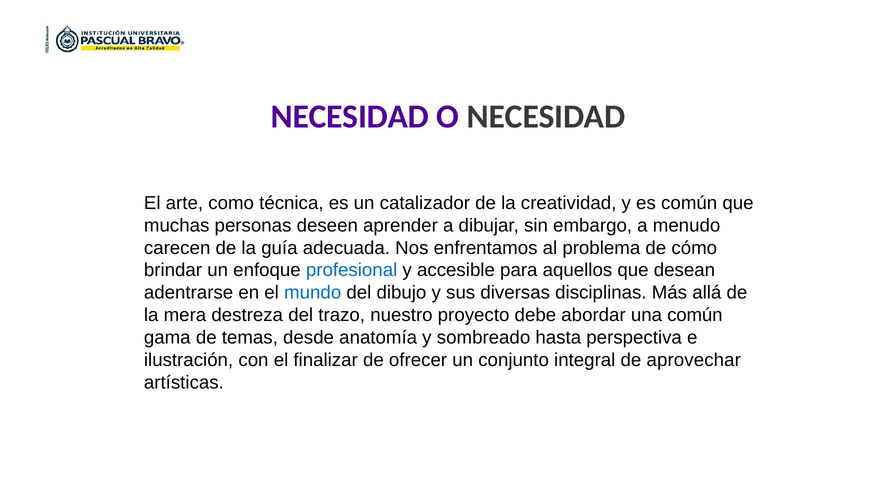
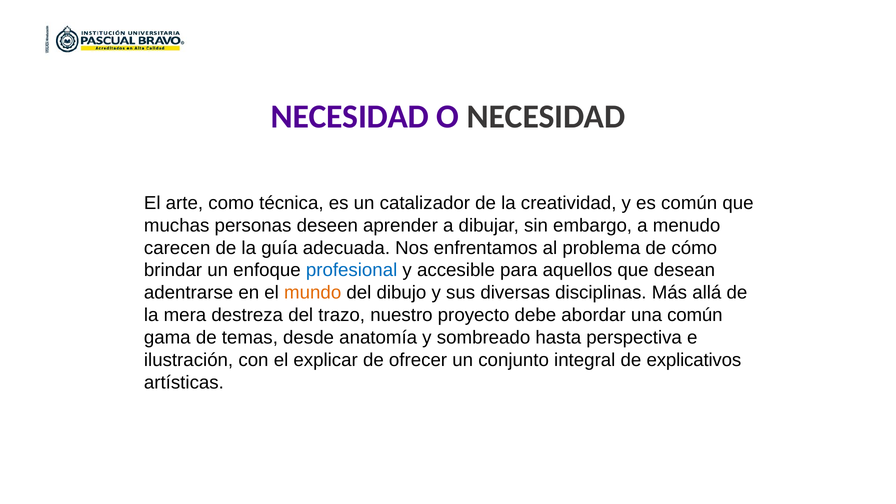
mundo colour: blue -> orange
finalizar: finalizar -> explicar
aprovechar: aprovechar -> explicativos
